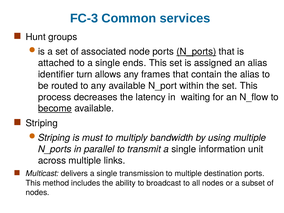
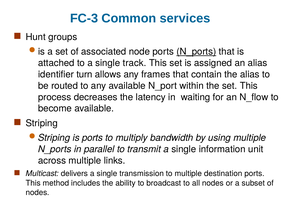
ends: ends -> track
become underline: present -> none
is must: must -> ports
